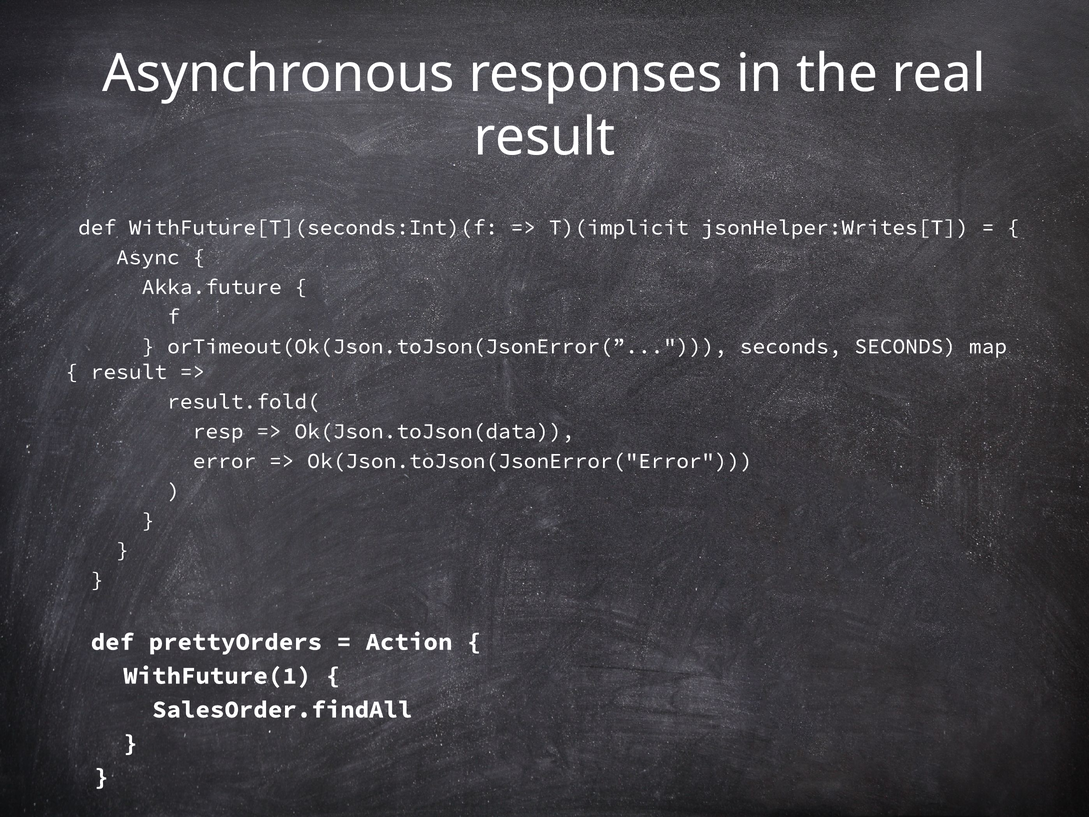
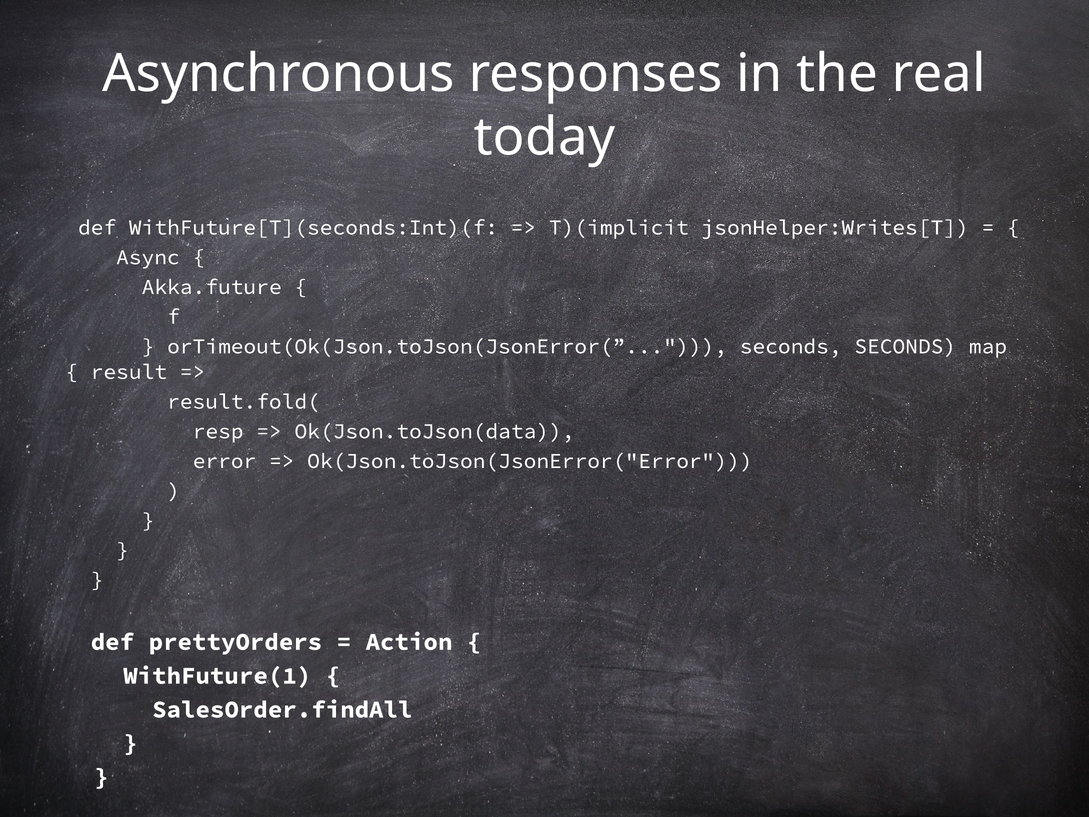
result at (545, 137): result -> today
